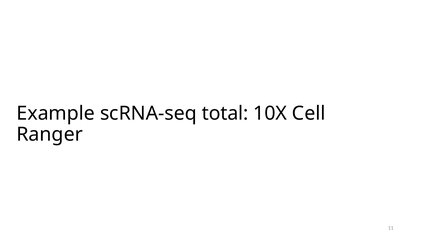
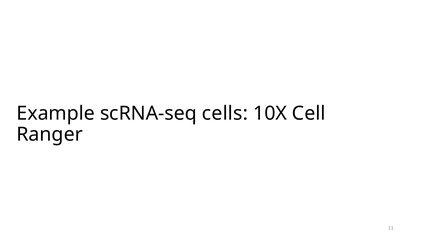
total: total -> cells
